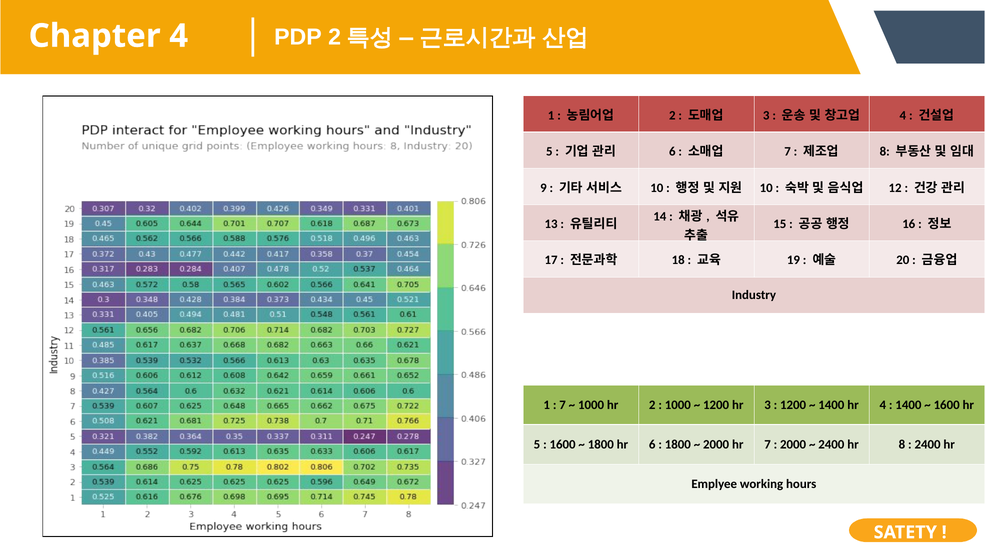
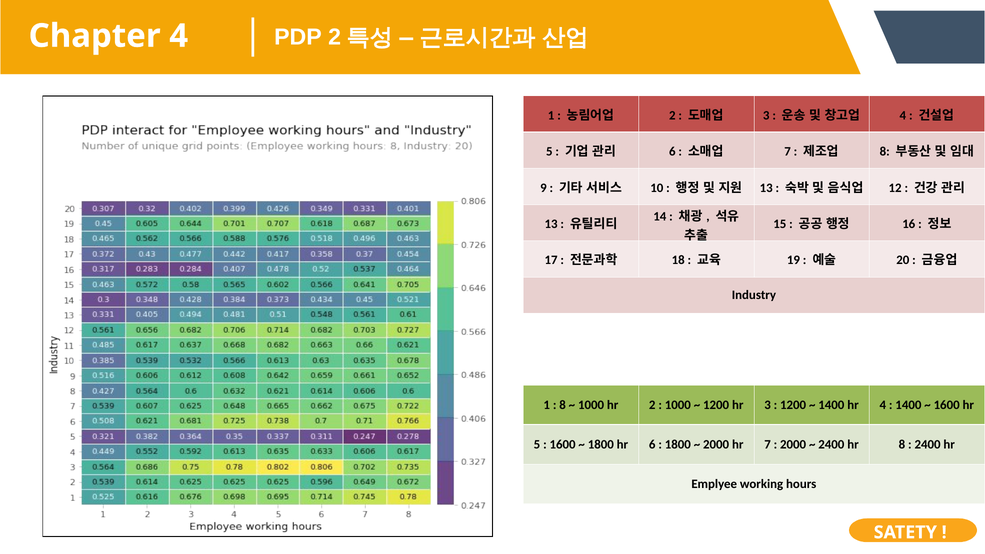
10 at (766, 188): 10 -> 13
7 at (563, 405): 7 -> 8
